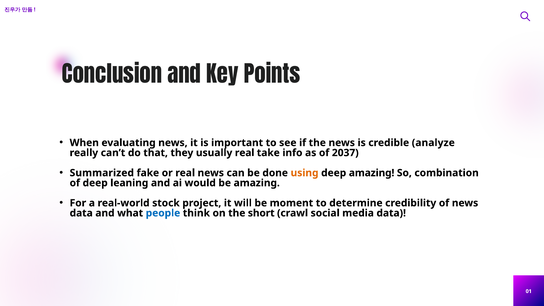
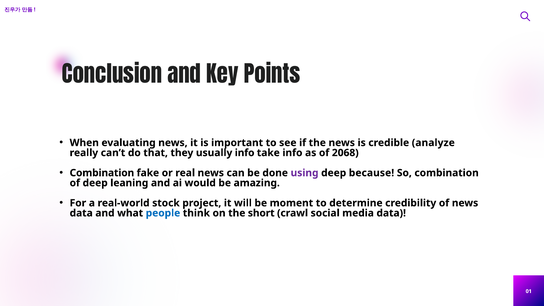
usually real: real -> info
2037: 2037 -> 2068
Summarized at (102, 173): Summarized -> Combination
using colour: orange -> purple
deep amazing: amazing -> because
